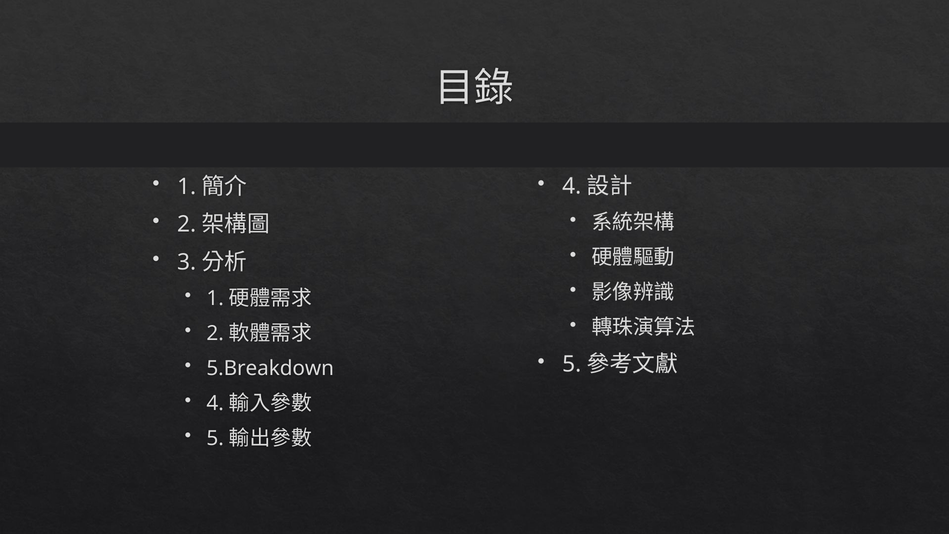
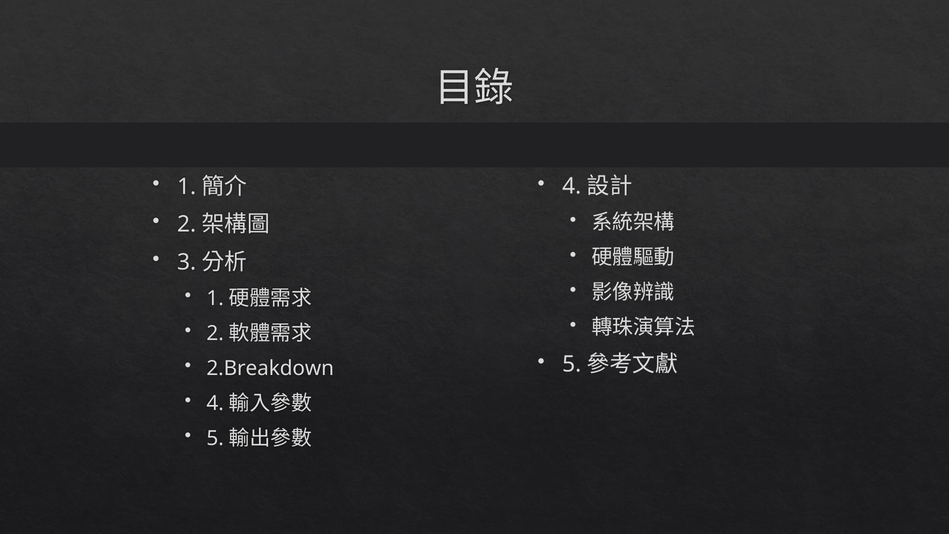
5.Breakdown: 5.Breakdown -> 2.Breakdown
